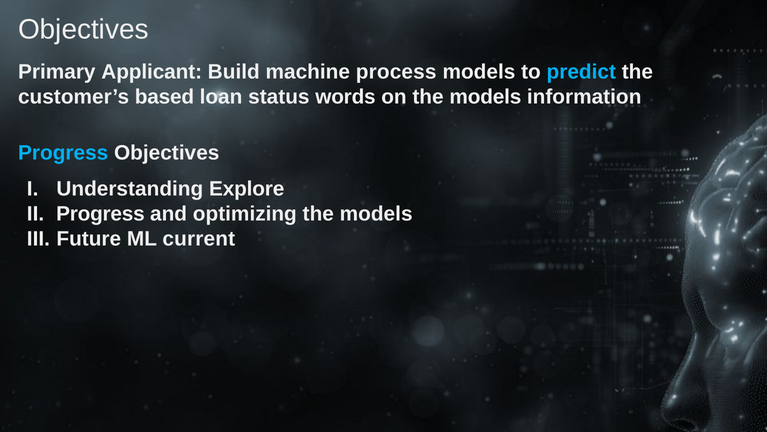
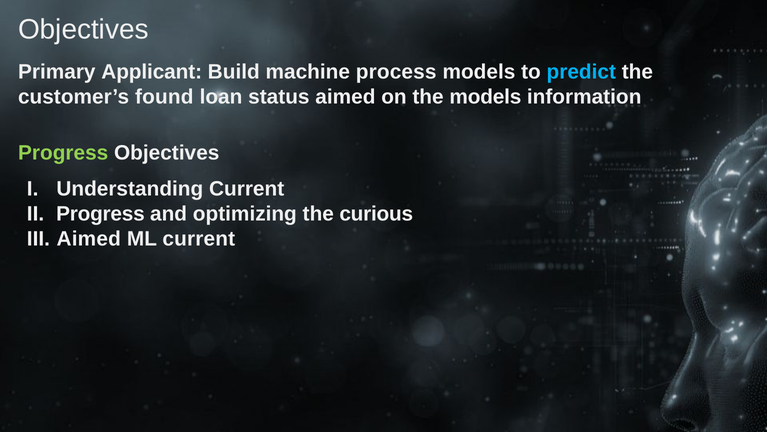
based: based -> found
status words: words -> aimed
Progress at (63, 153) colour: light blue -> light green
Understanding Explore: Explore -> Current
optimizing the models: models -> curious
Future at (89, 239): Future -> Aimed
